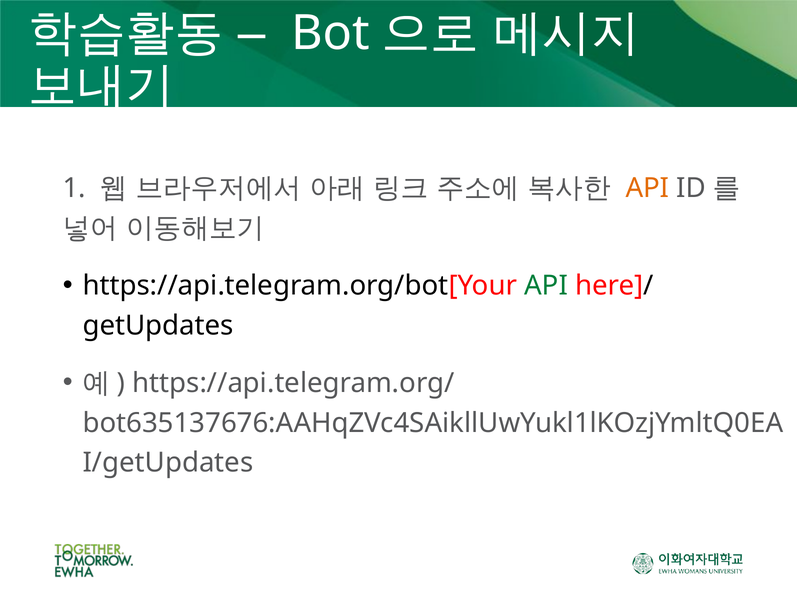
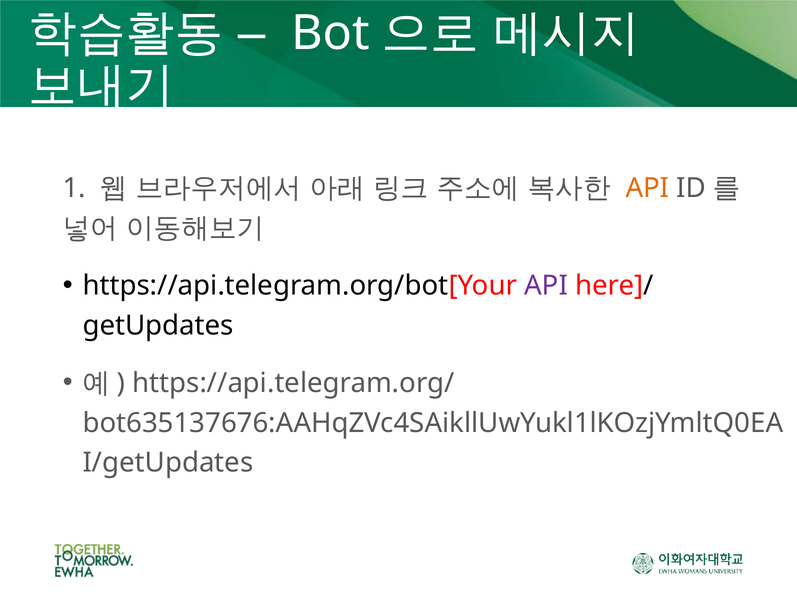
API at (546, 286) colour: green -> purple
